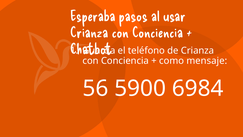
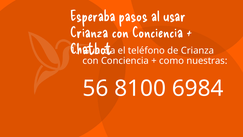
mensaje: mensaje -> nuestras
5900: 5900 -> 8100
